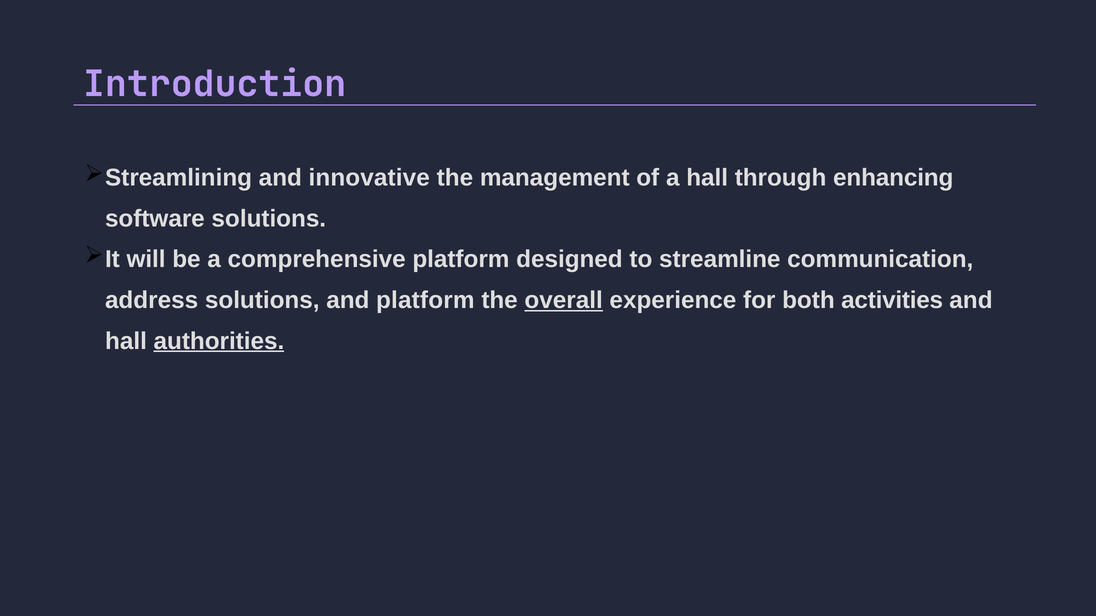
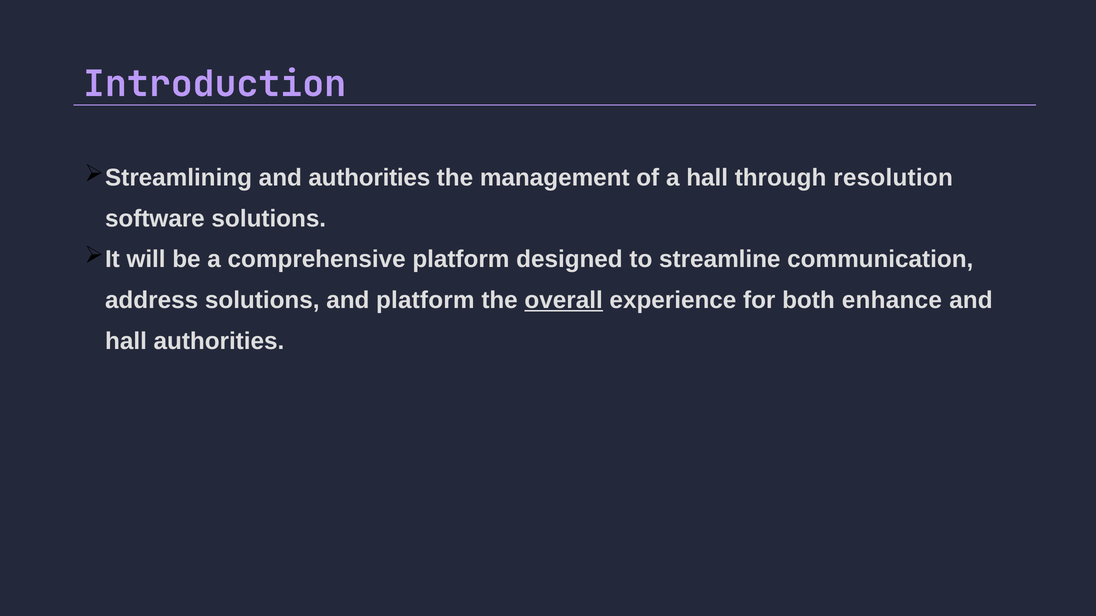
and innovative: innovative -> authorities
enhancing: enhancing -> resolution
activities: activities -> enhance
authorities at (219, 341) underline: present -> none
